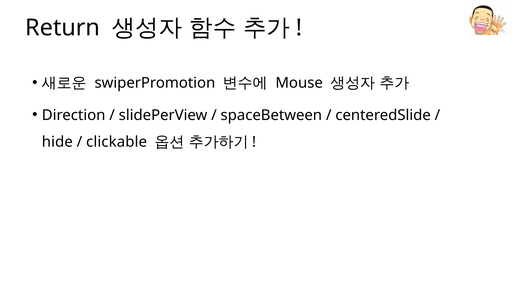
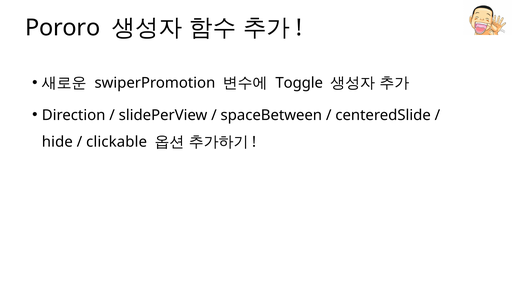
Return: Return -> Pororo
Mouse: Mouse -> Toggle
